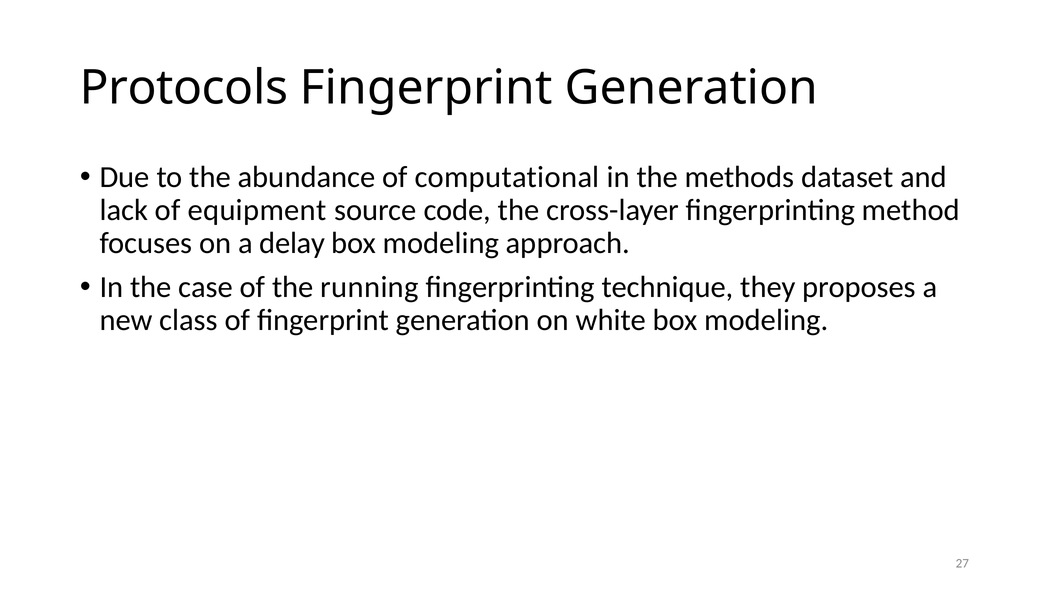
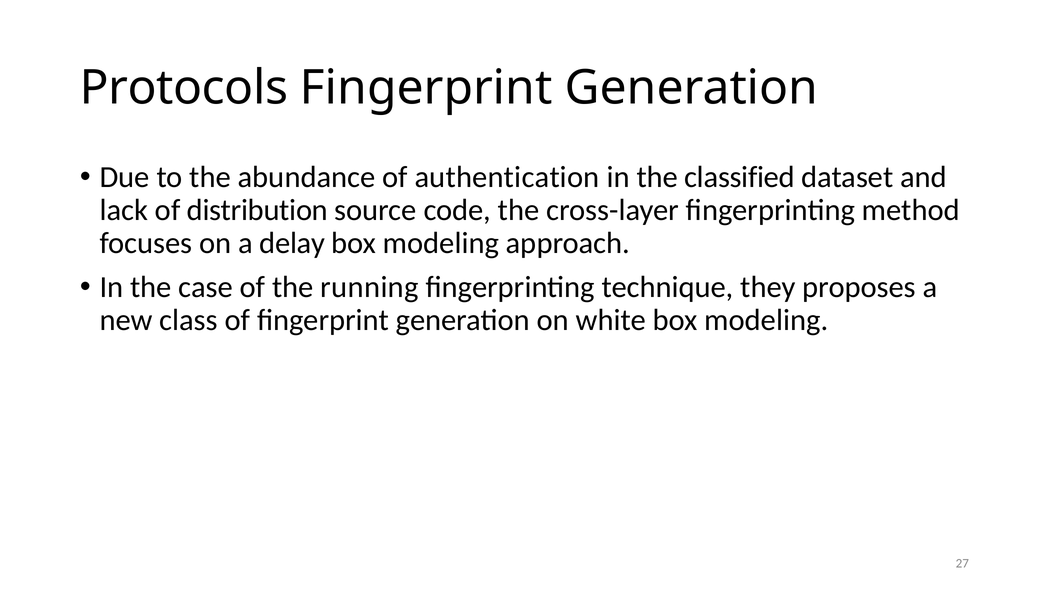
computational: computational -> authentication
methods: methods -> classified
equipment: equipment -> distribution
